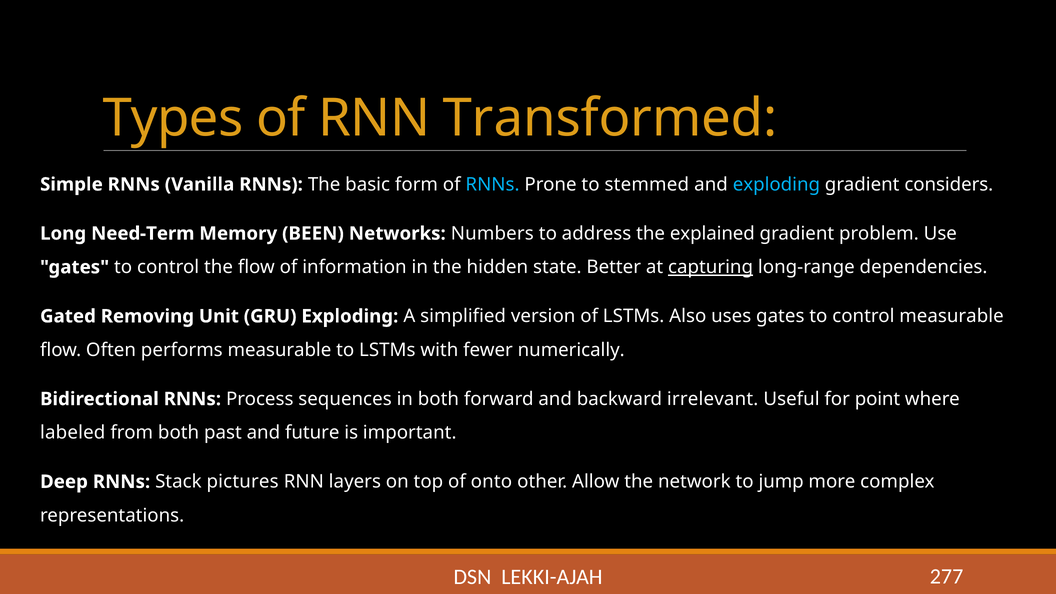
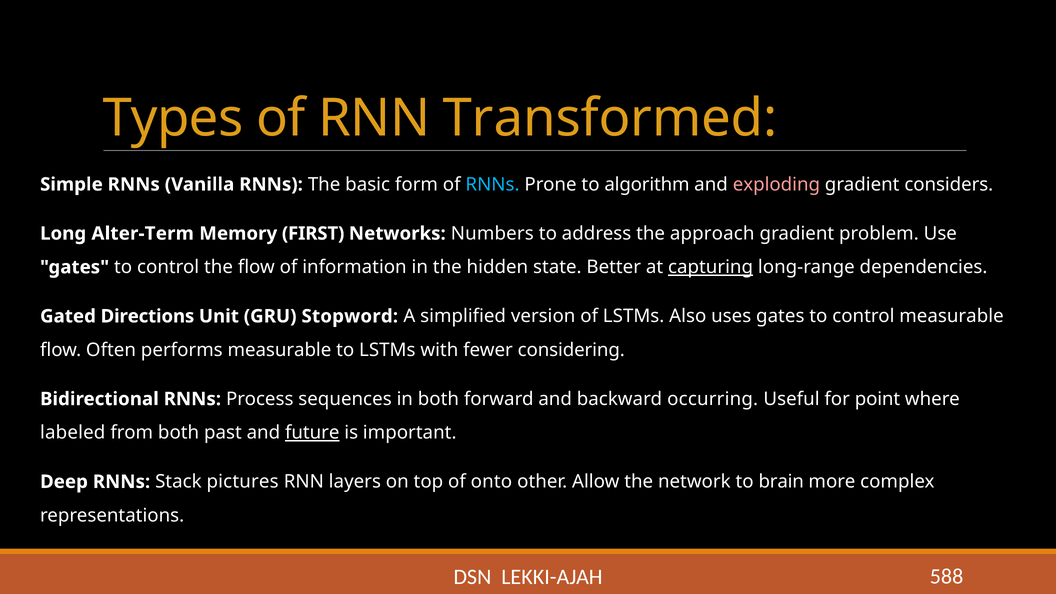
stemmed: stemmed -> algorithm
exploding at (776, 184) colour: light blue -> pink
Need-Term: Need-Term -> Alter-Term
BEEN: BEEN -> FIRST
explained: explained -> approach
Removing: Removing -> Directions
GRU Exploding: Exploding -> Stopword
numerically: numerically -> considering
irrelevant: irrelevant -> occurring
future underline: none -> present
jump: jump -> brain
277: 277 -> 588
